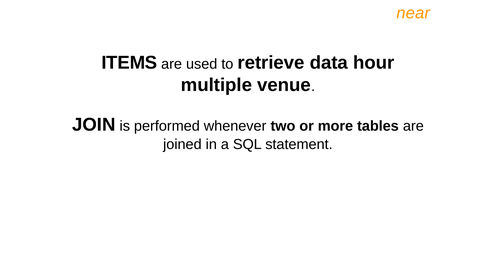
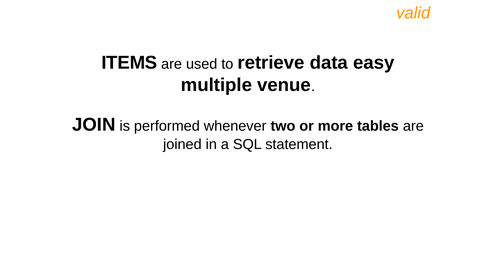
near: near -> valid
hour: hour -> easy
